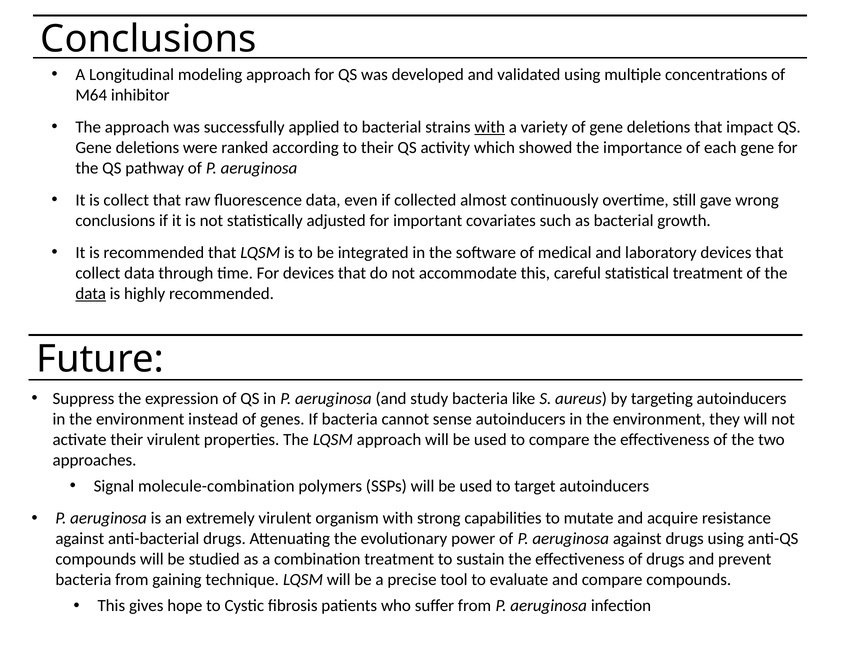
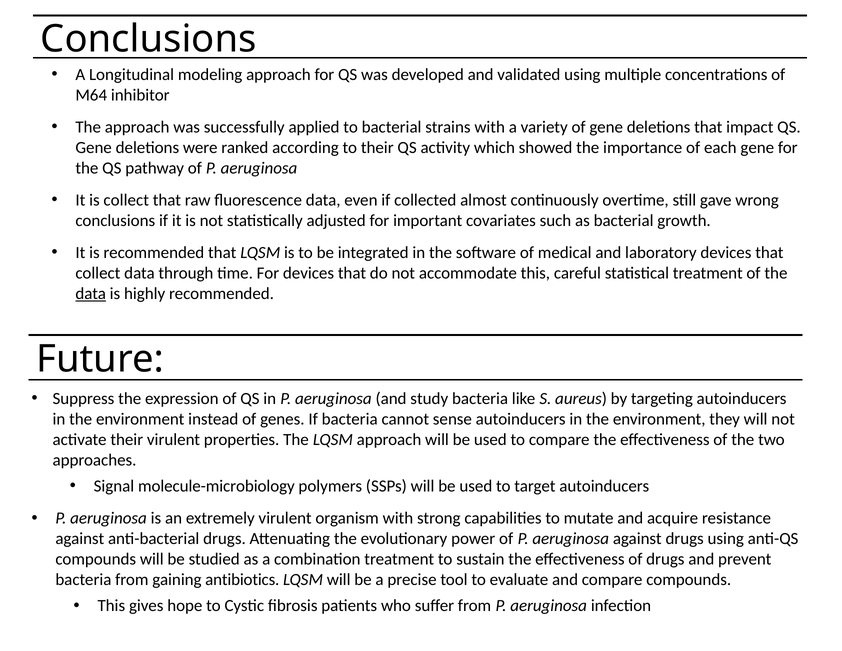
with at (490, 127) underline: present -> none
molecule-combination: molecule-combination -> molecule-microbiology
technique: technique -> antibiotics
